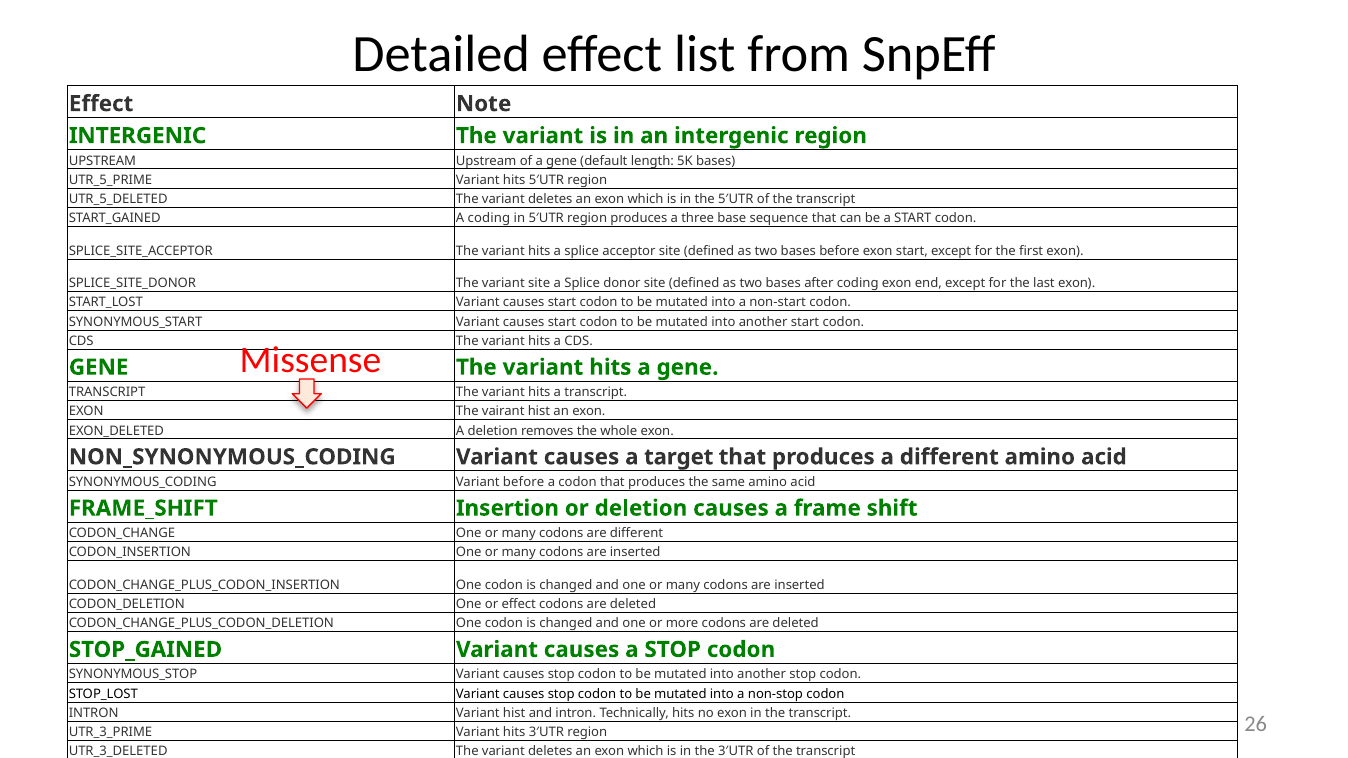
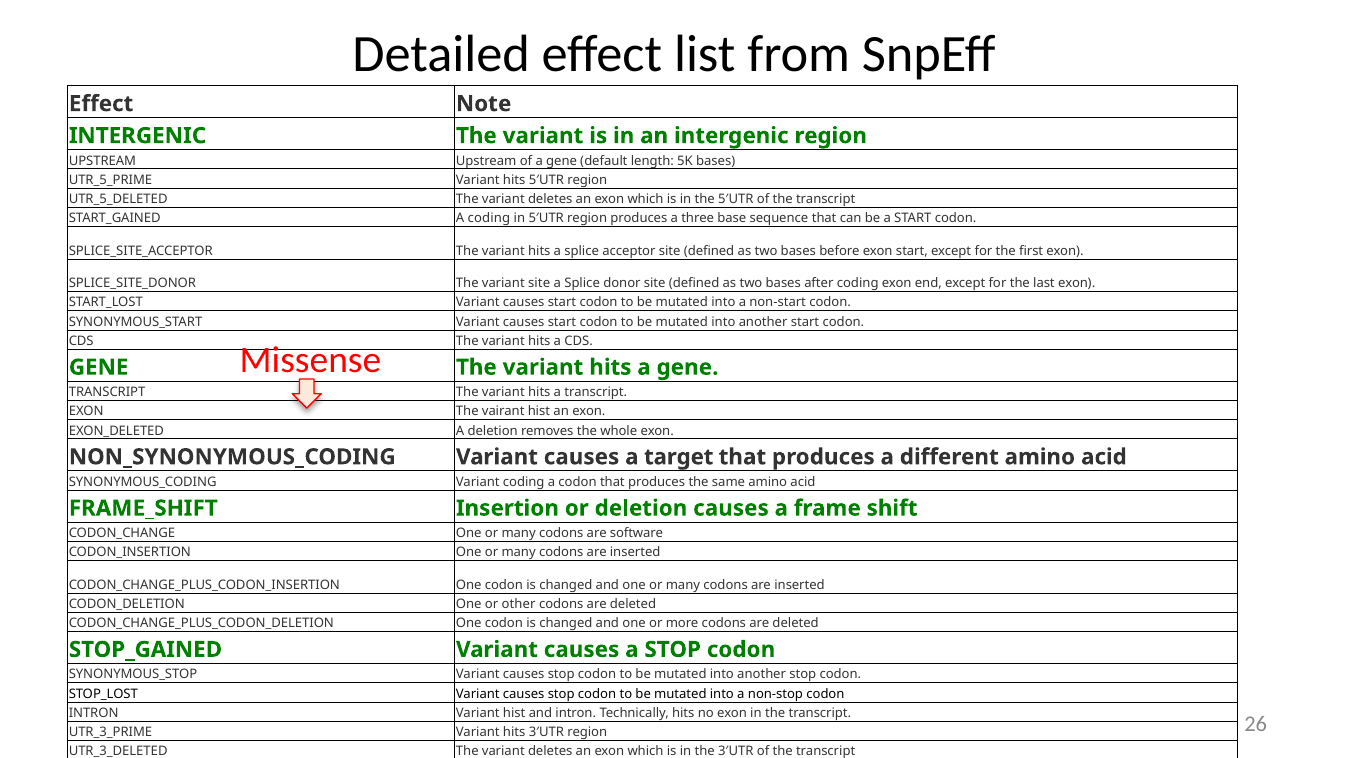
Variant before: before -> coding
are different: different -> software
or effect: effect -> other
